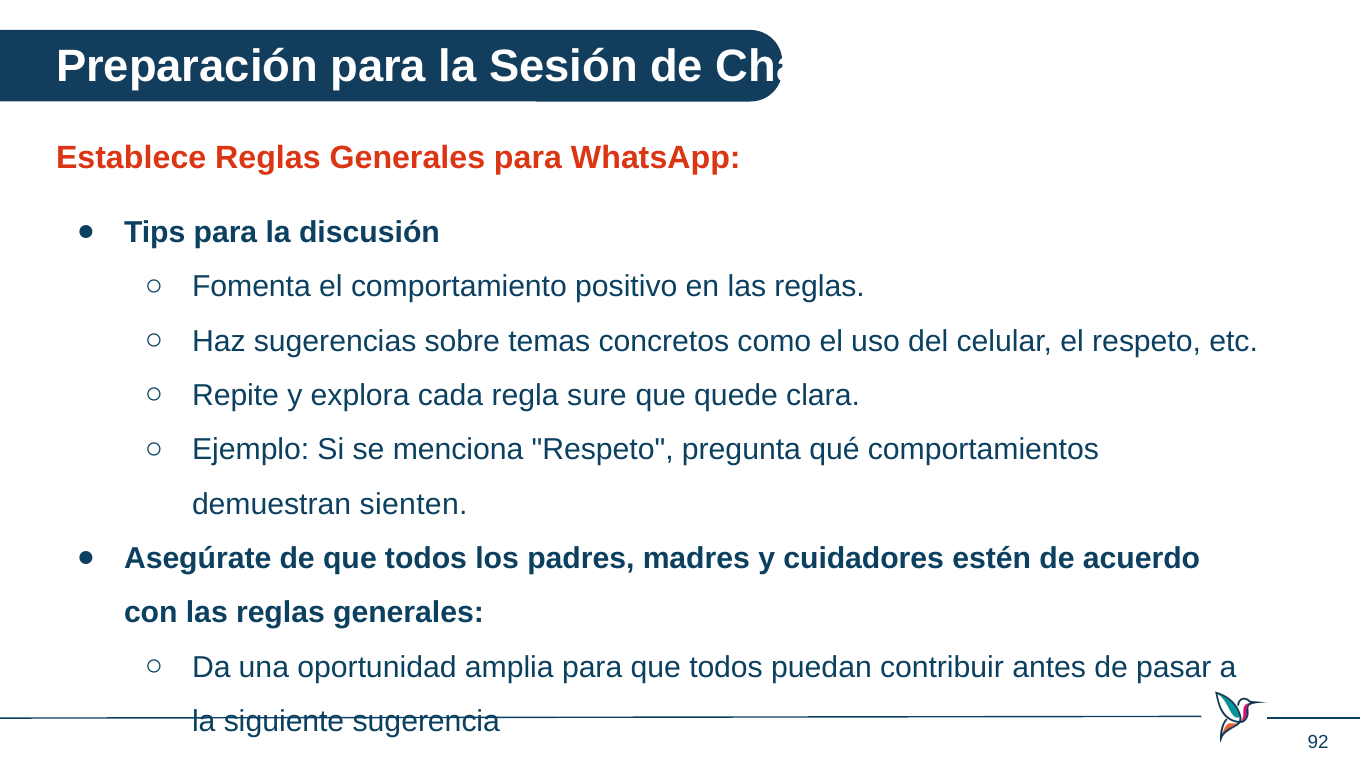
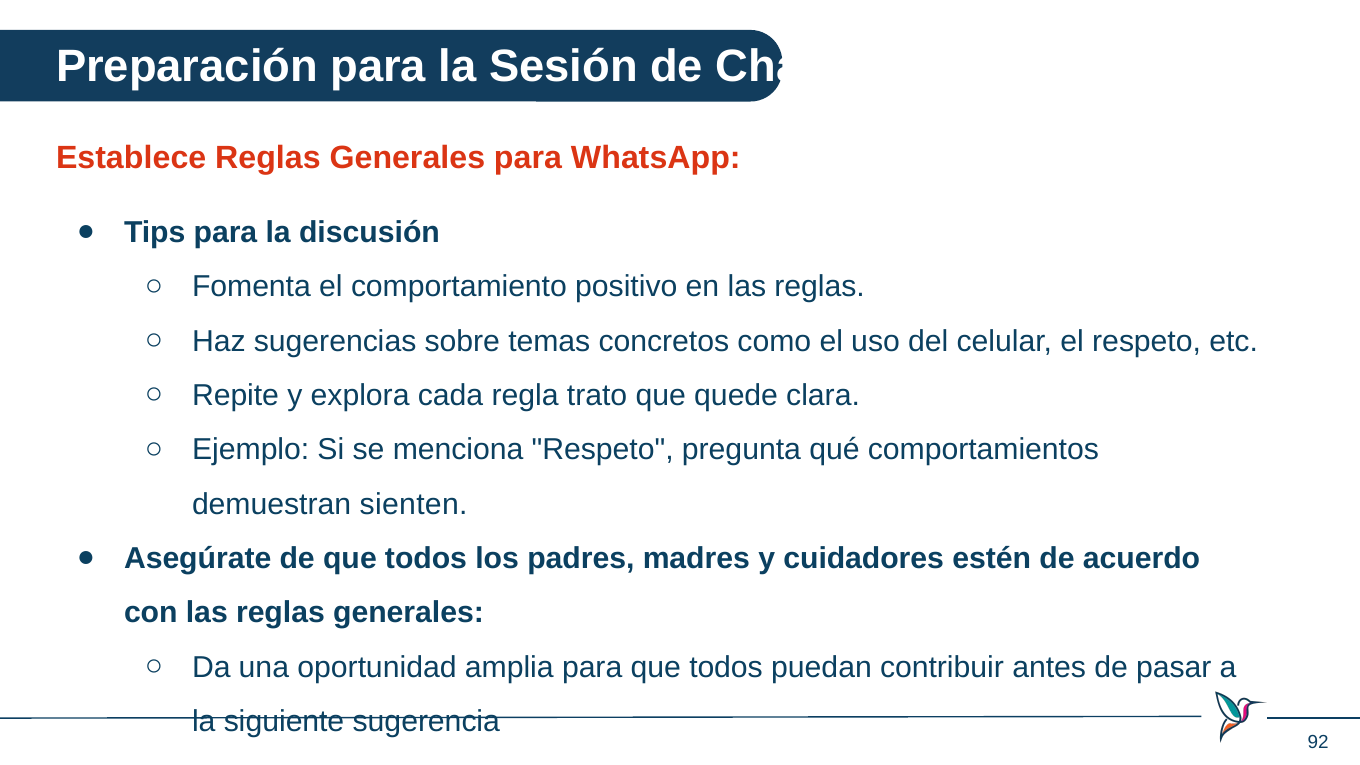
sure: sure -> trato
